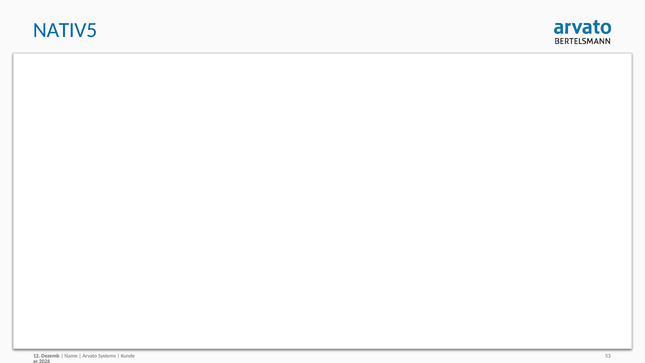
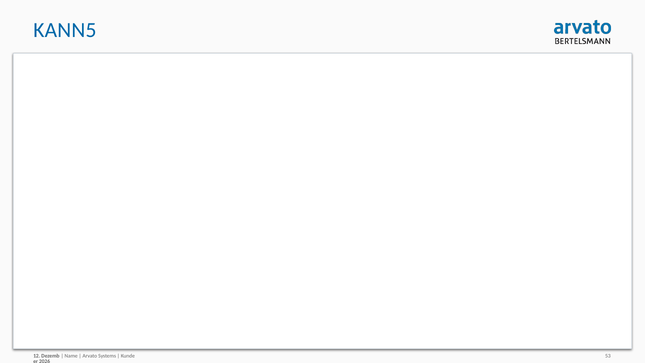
NATIV5: NATIV5 -> KANN5
